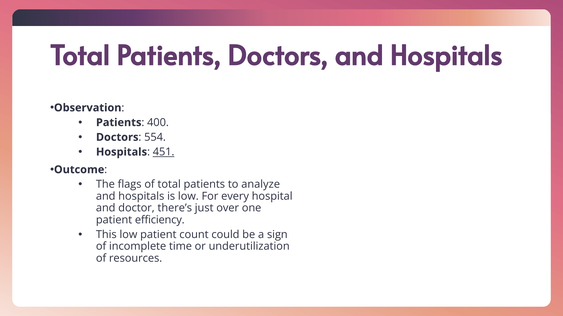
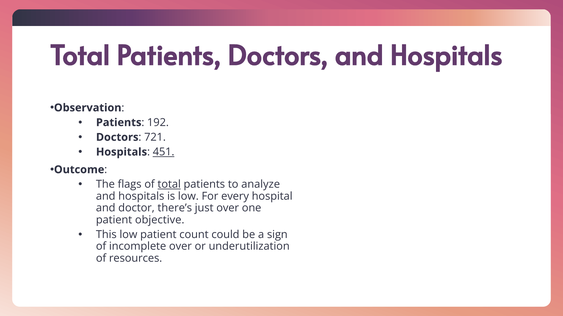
400: 400 -> 192
554: 554 -> 721
total at (169, 185) underline: none -> present
efficiency: efficiency -> objective
incomplete time: time -> over
